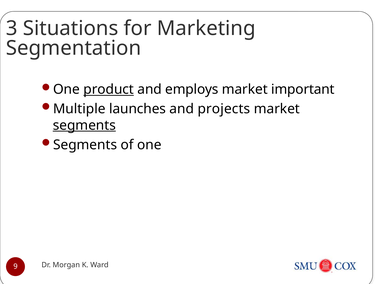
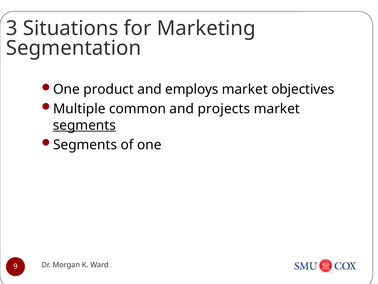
product underline: present -> none
important: important -> objectives
launches: launches -> common
